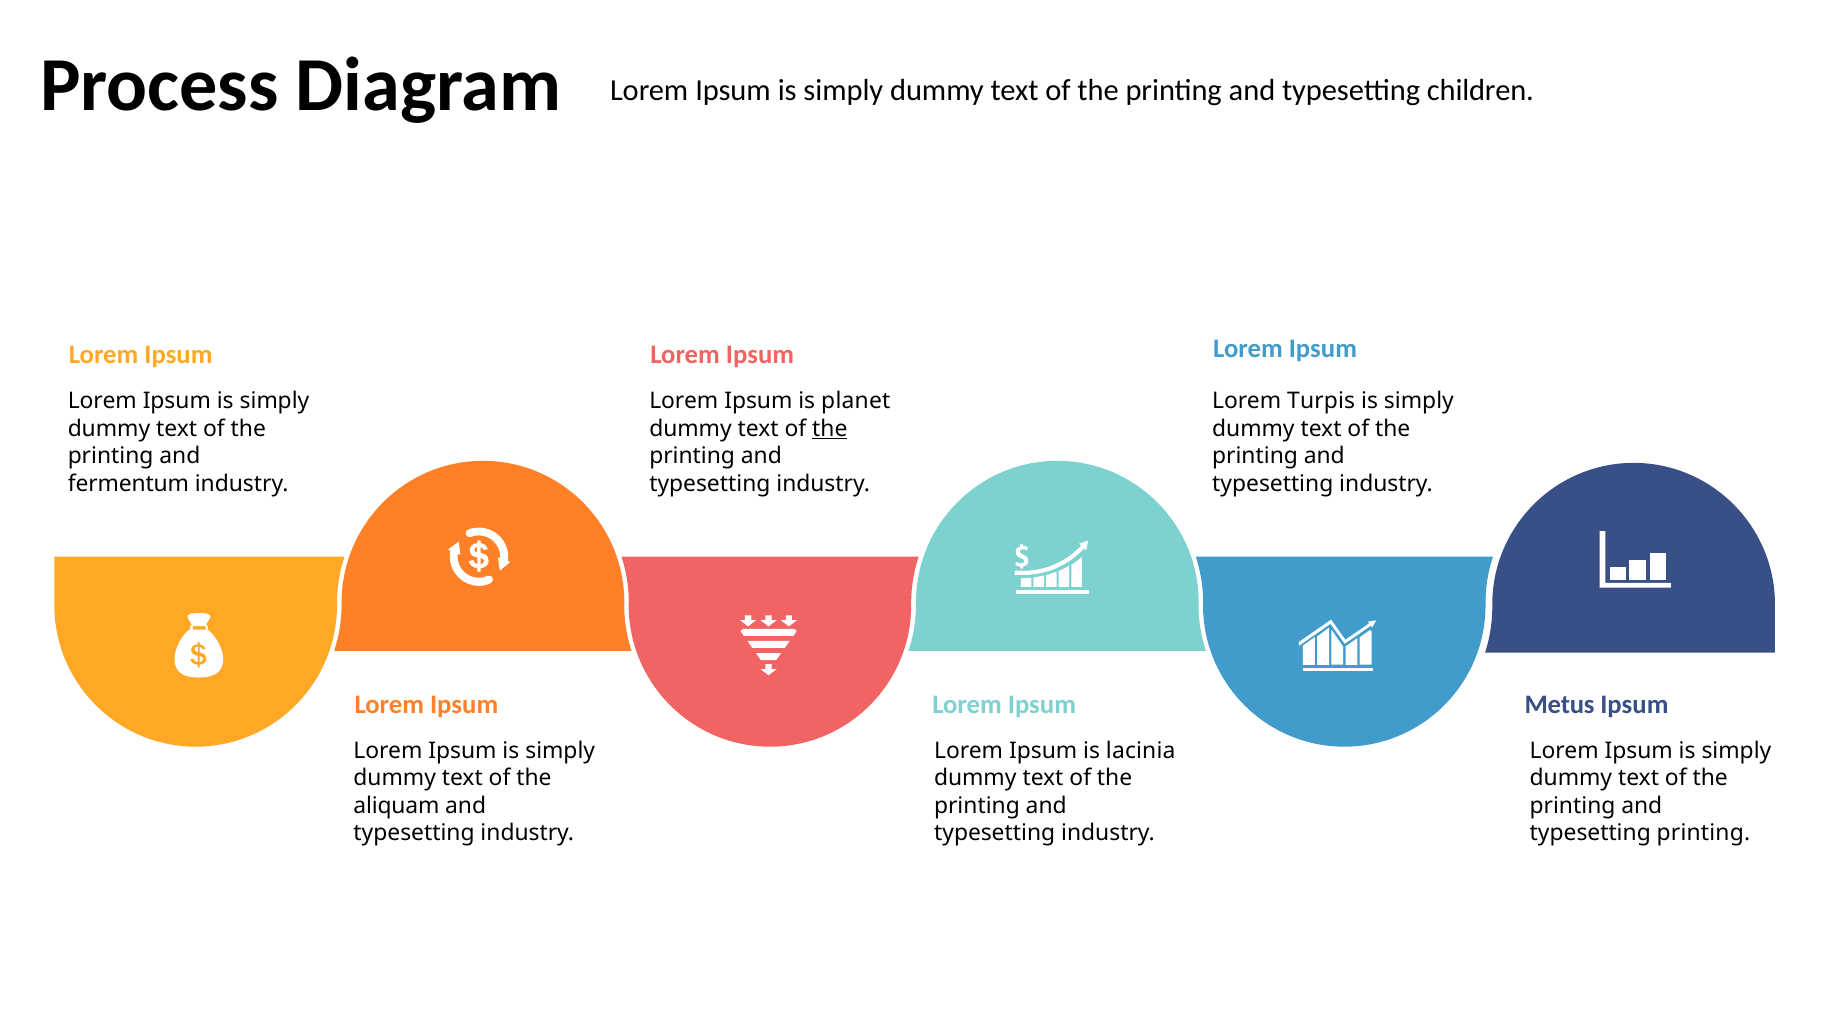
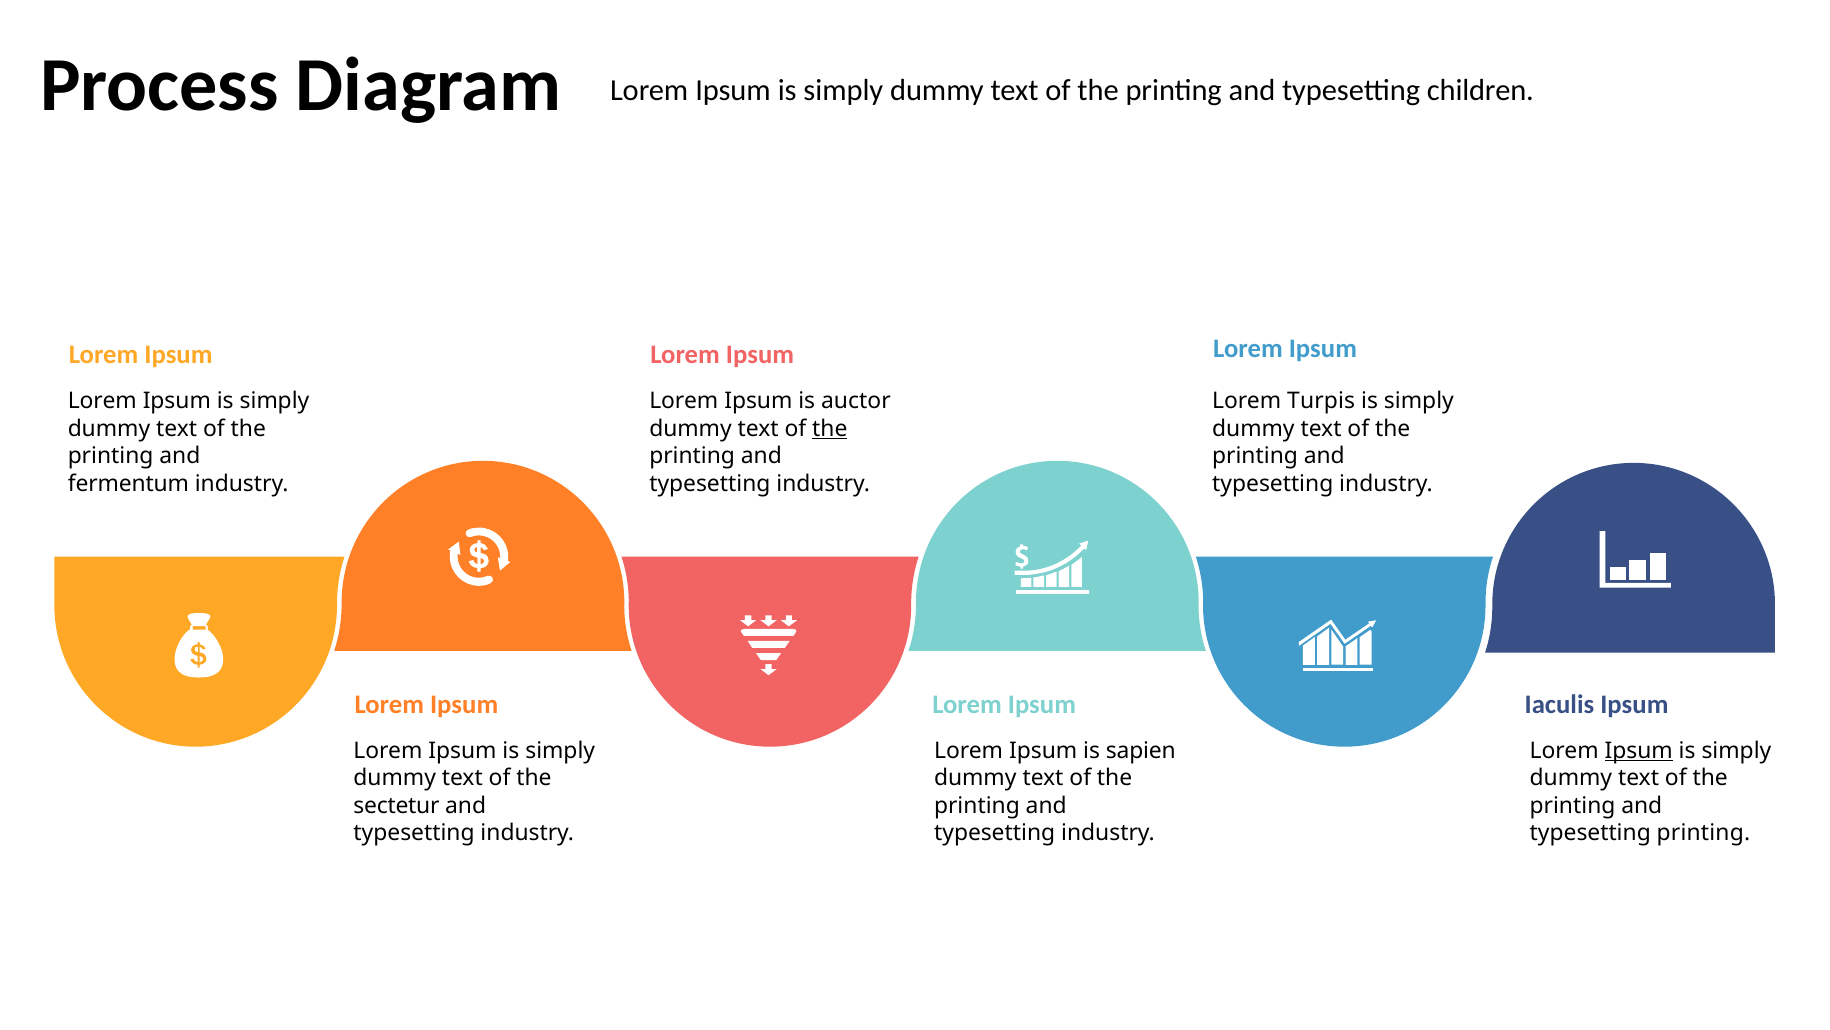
planet: planet -> auctor
Metus: Metus -> Iaculis
lacinia: lacinia -> sapien
Ipsum at (1639, 750) underline: none -> present
aliquam: aliquam -> sectetur
